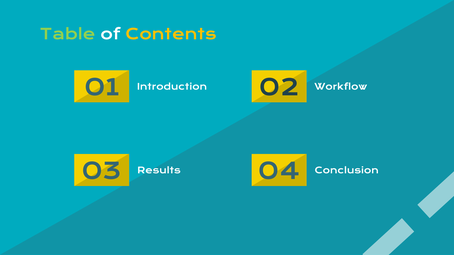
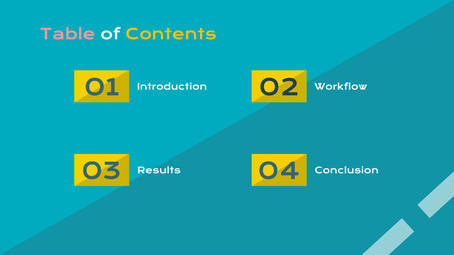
Table colour: light green -> pink
